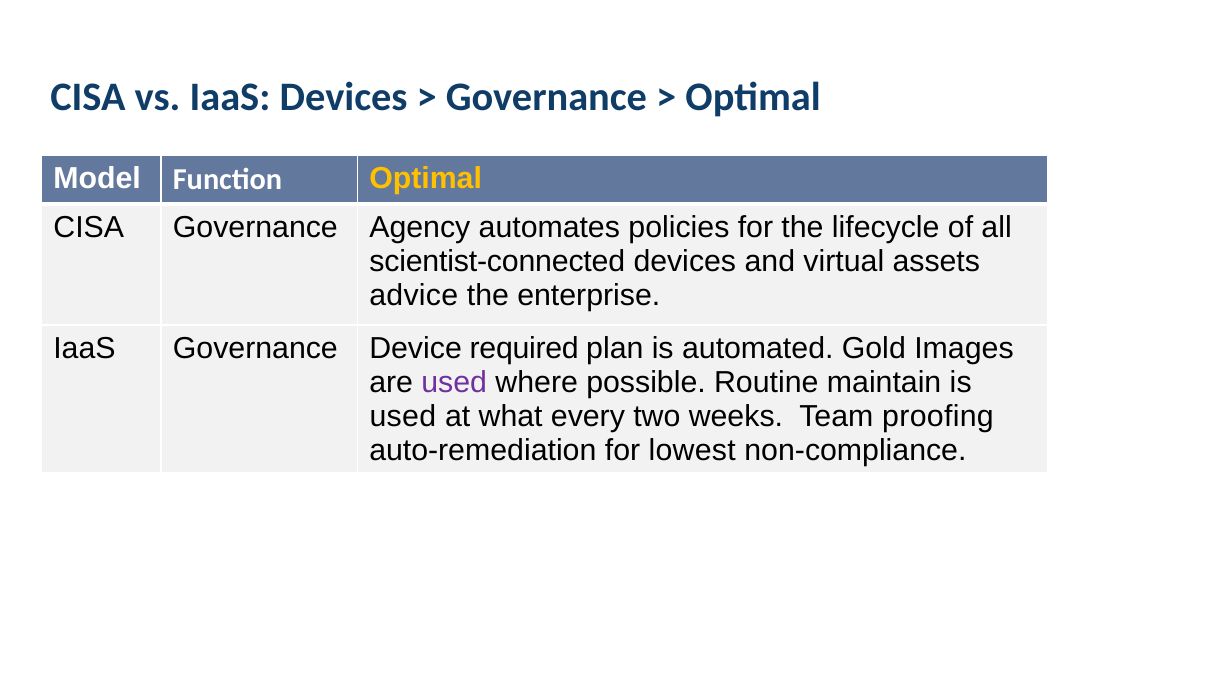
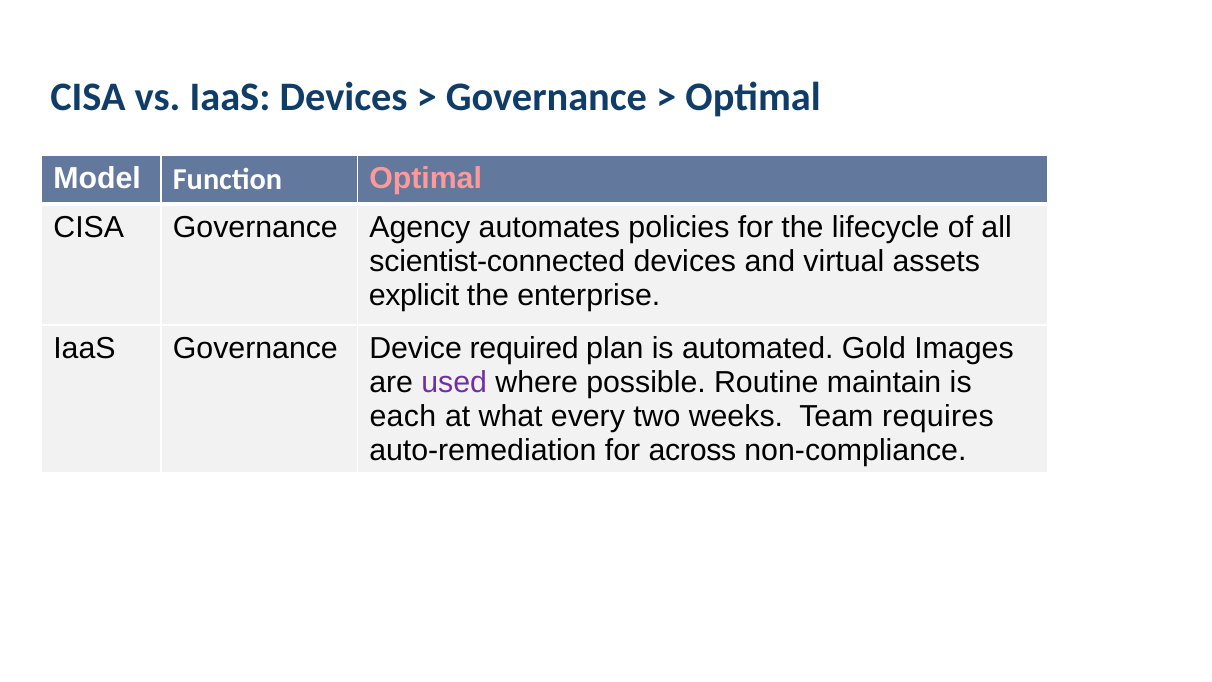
Optimal at (426, 178) colour: yellow -> pink
advice: advice -> explicit
used at (403, 416): used -> each
proofing: proofing -> requires
lowest: lowest -> across
